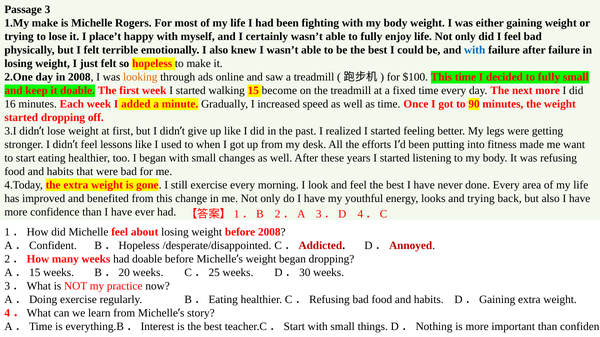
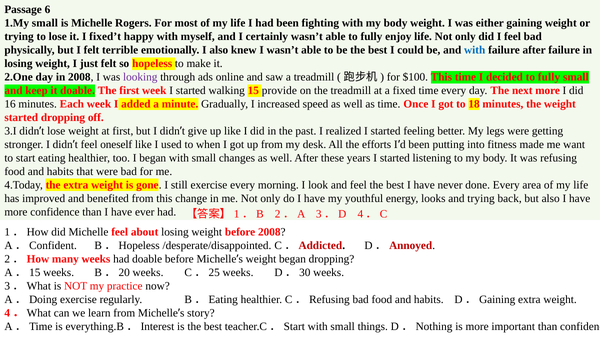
3: 3 -> 6
1.My make: make -> small
place’t: place’t -> fixed’t
looking colour: orange -> purple
become: become -> provide
90: 90 -> 18
lessons: lessons -> oneself
